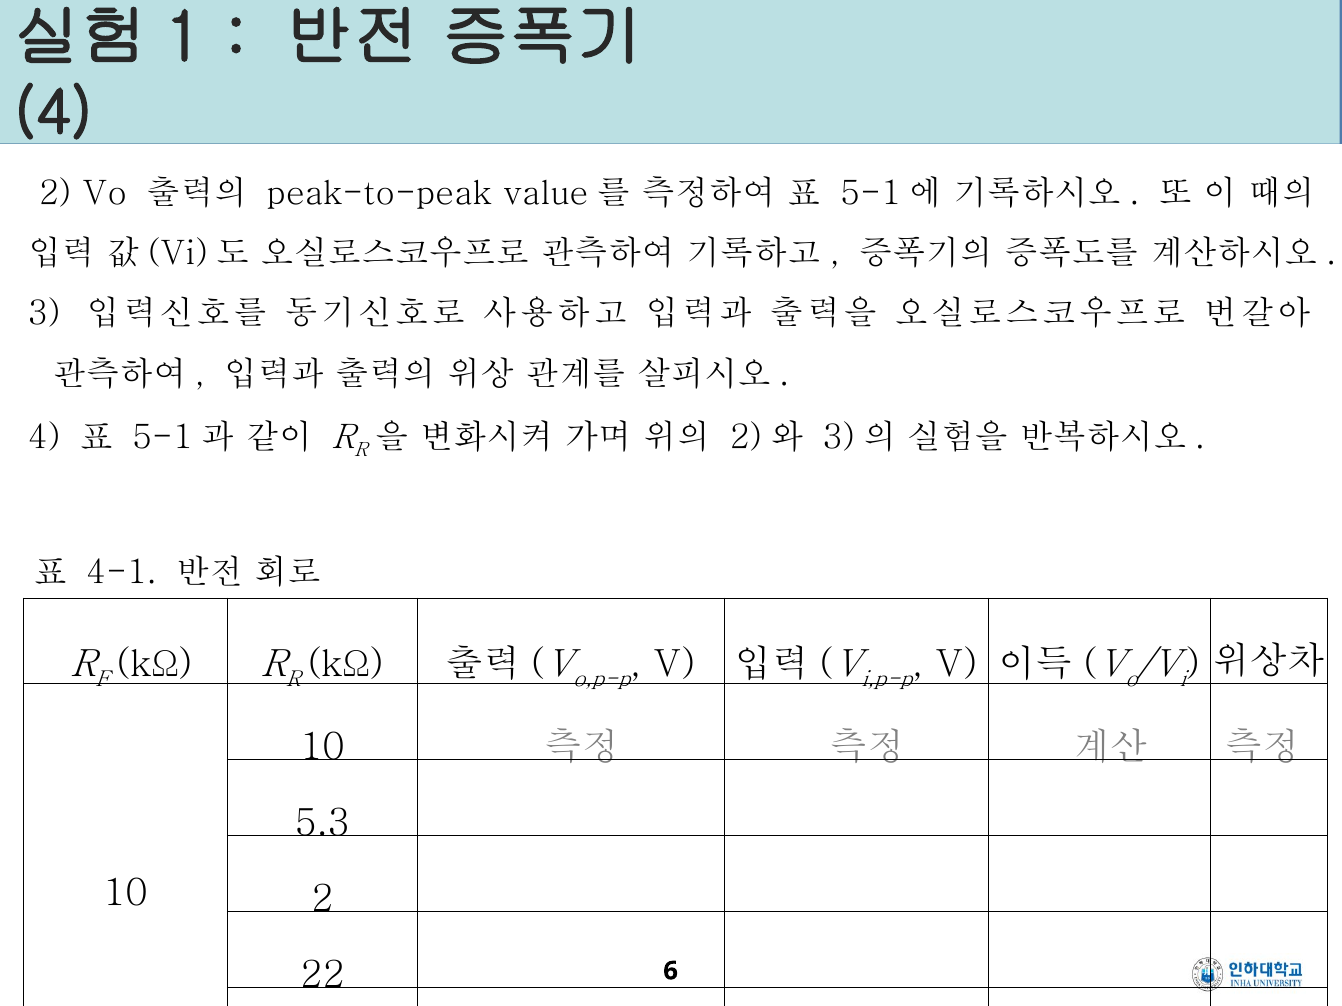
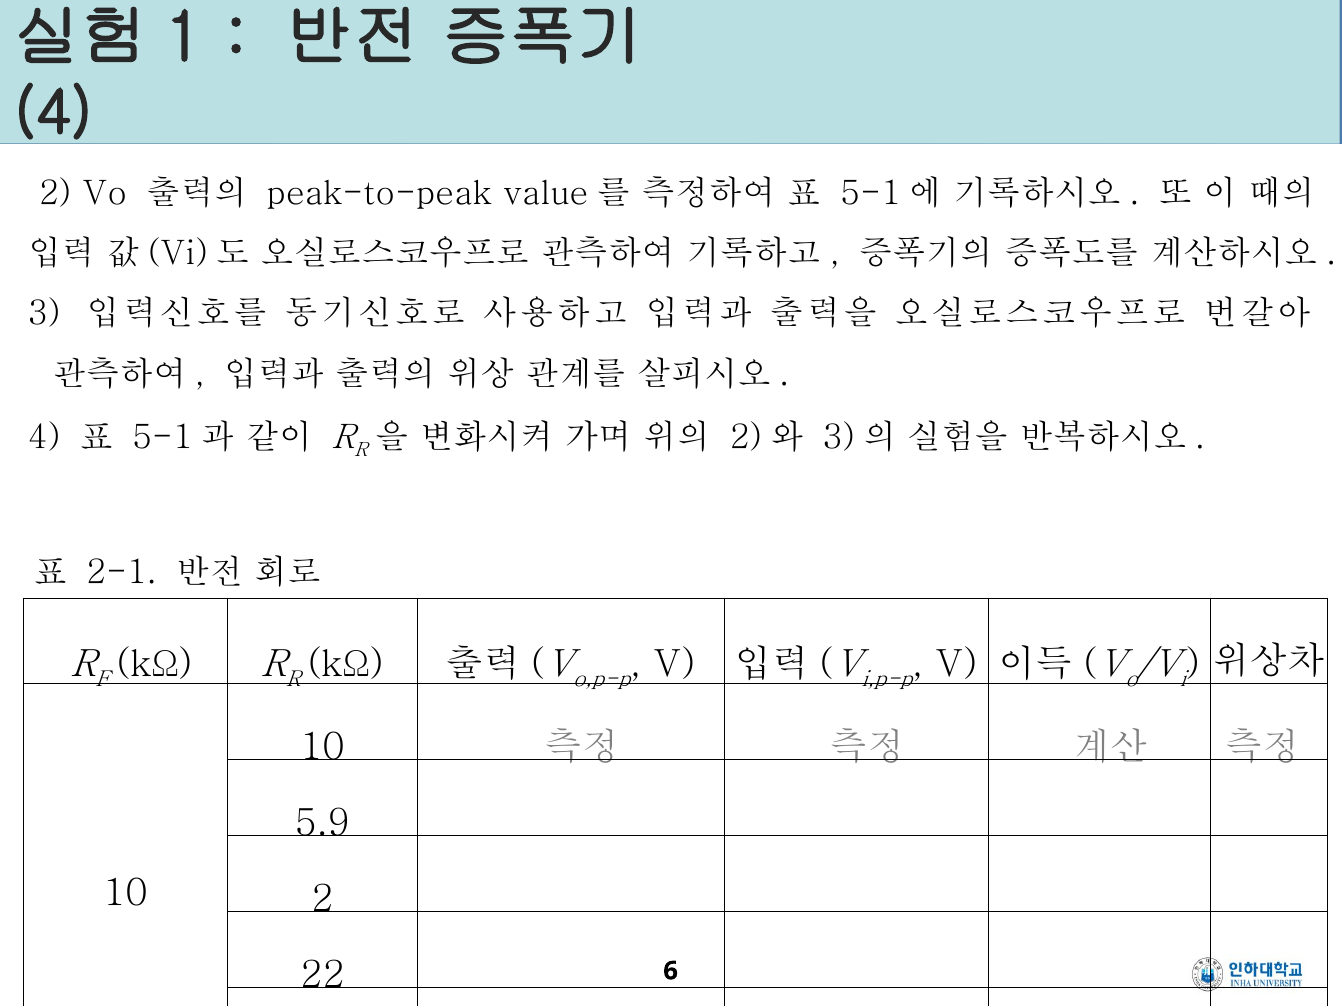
4-1: 4-1 -> 2-1
5.3: 5.3 -> 5.9
